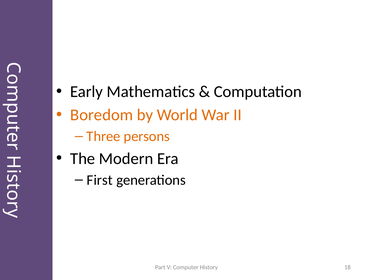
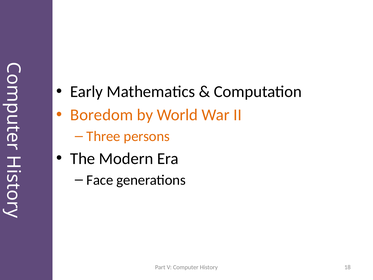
First: First -> Face
